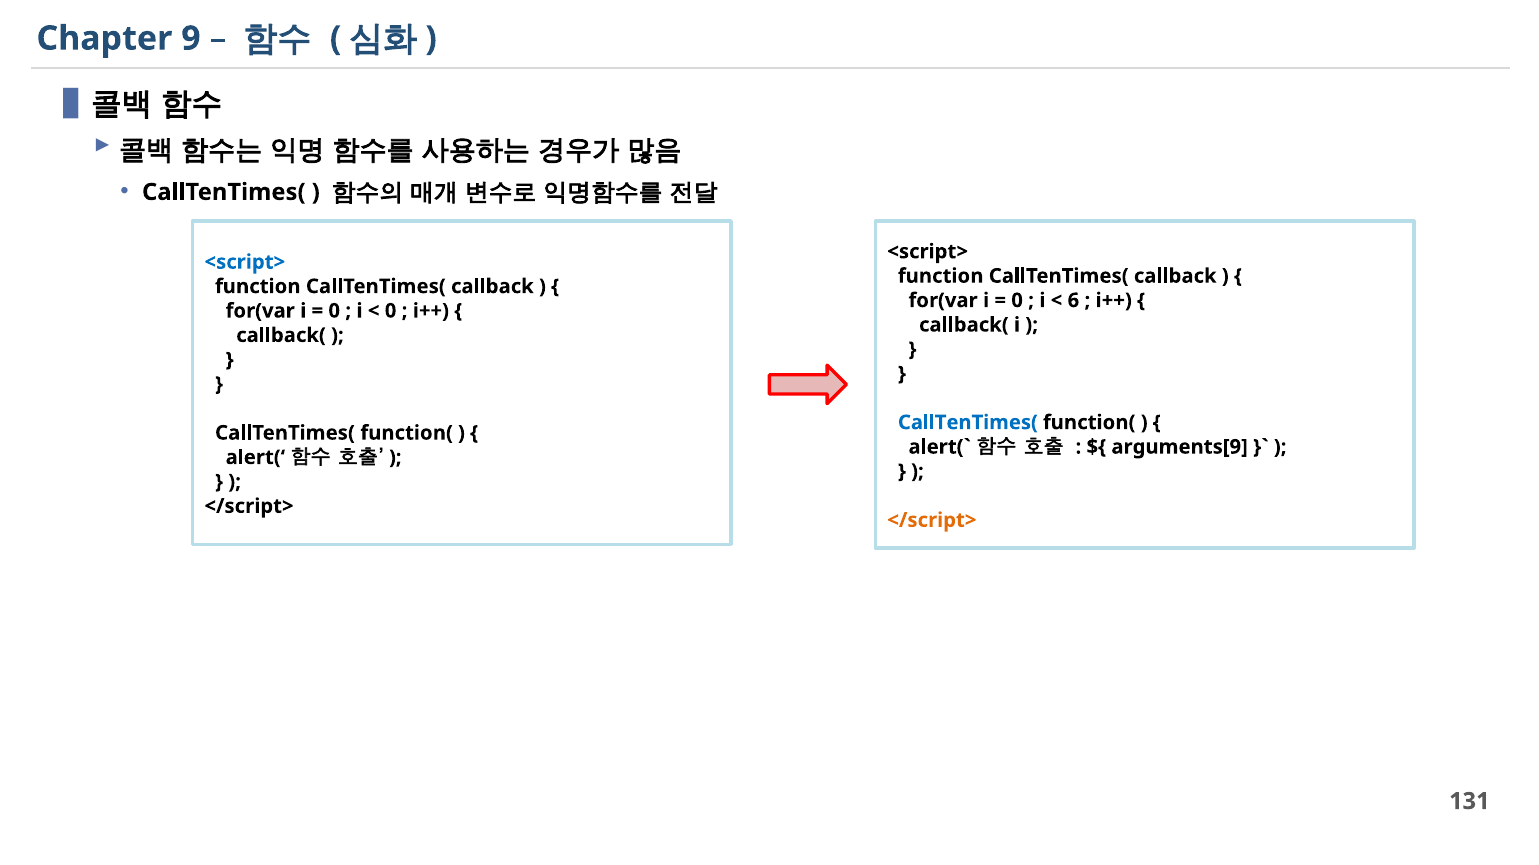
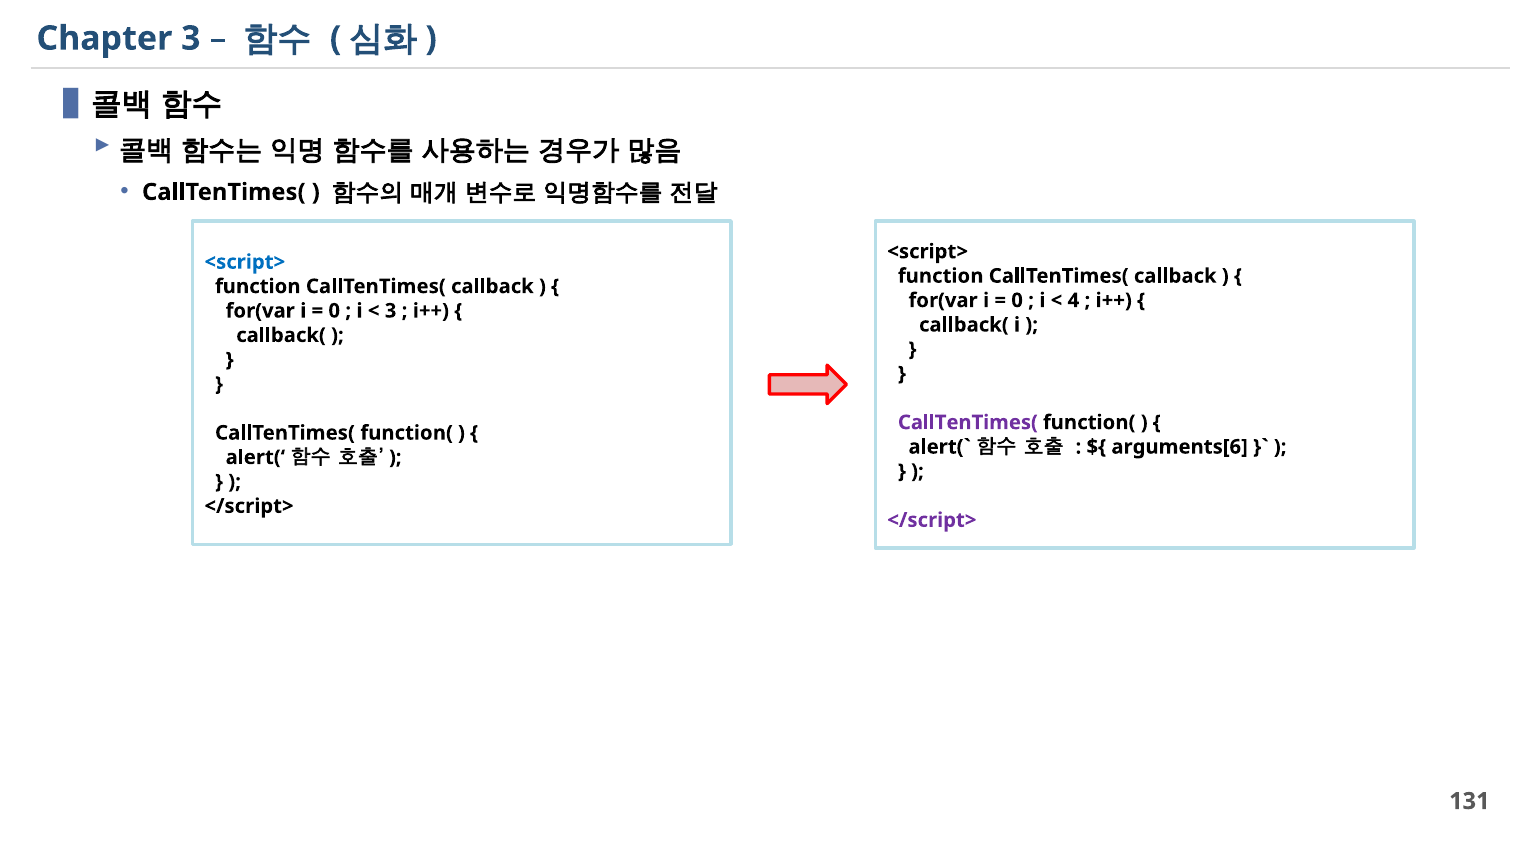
Chapter 9: 9 -> 3
6: 6 -> 4
0 at (391, 311): 0 -> 3
CallTenTimes( at (968, 423) colour: blue -> purple
arguments[9: arguments[9 -> arguments[6
</script> at (932, 520) colour: orange -> purple
